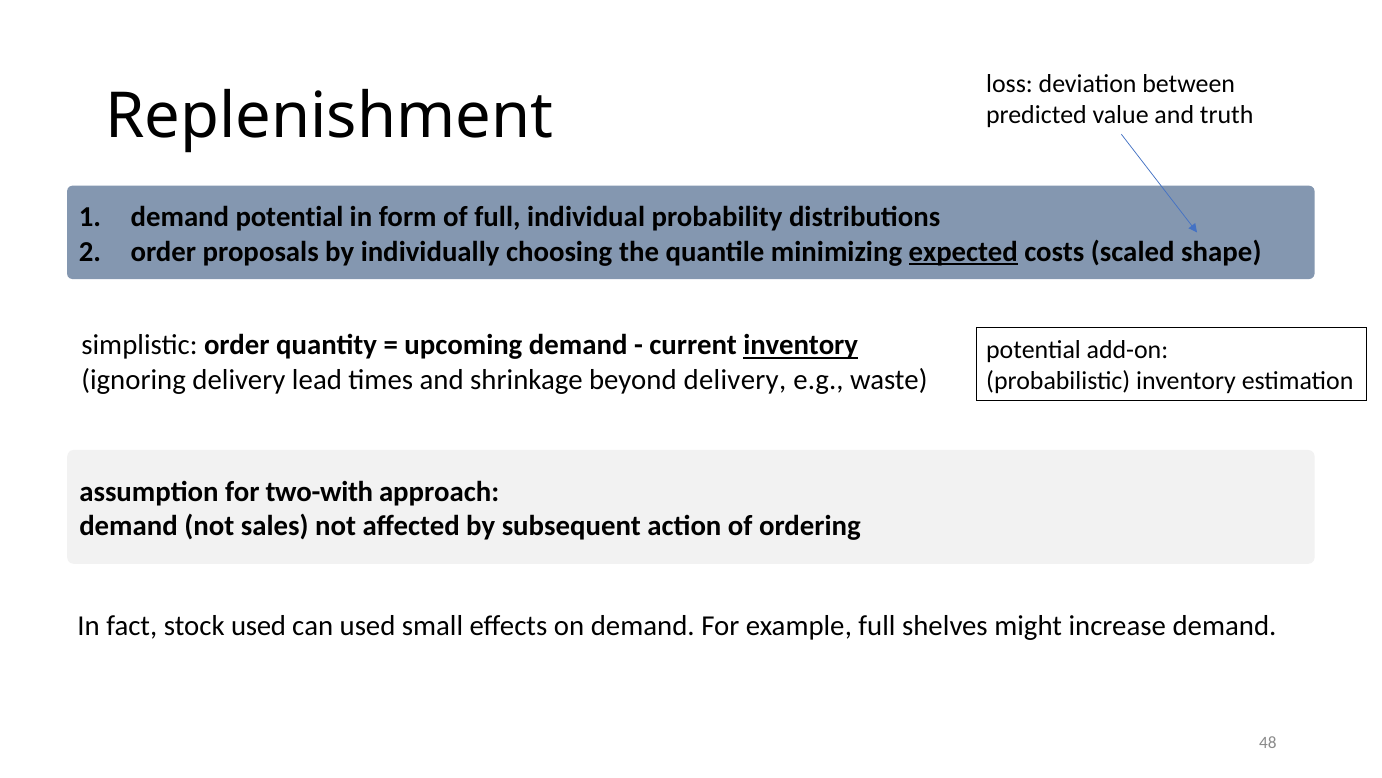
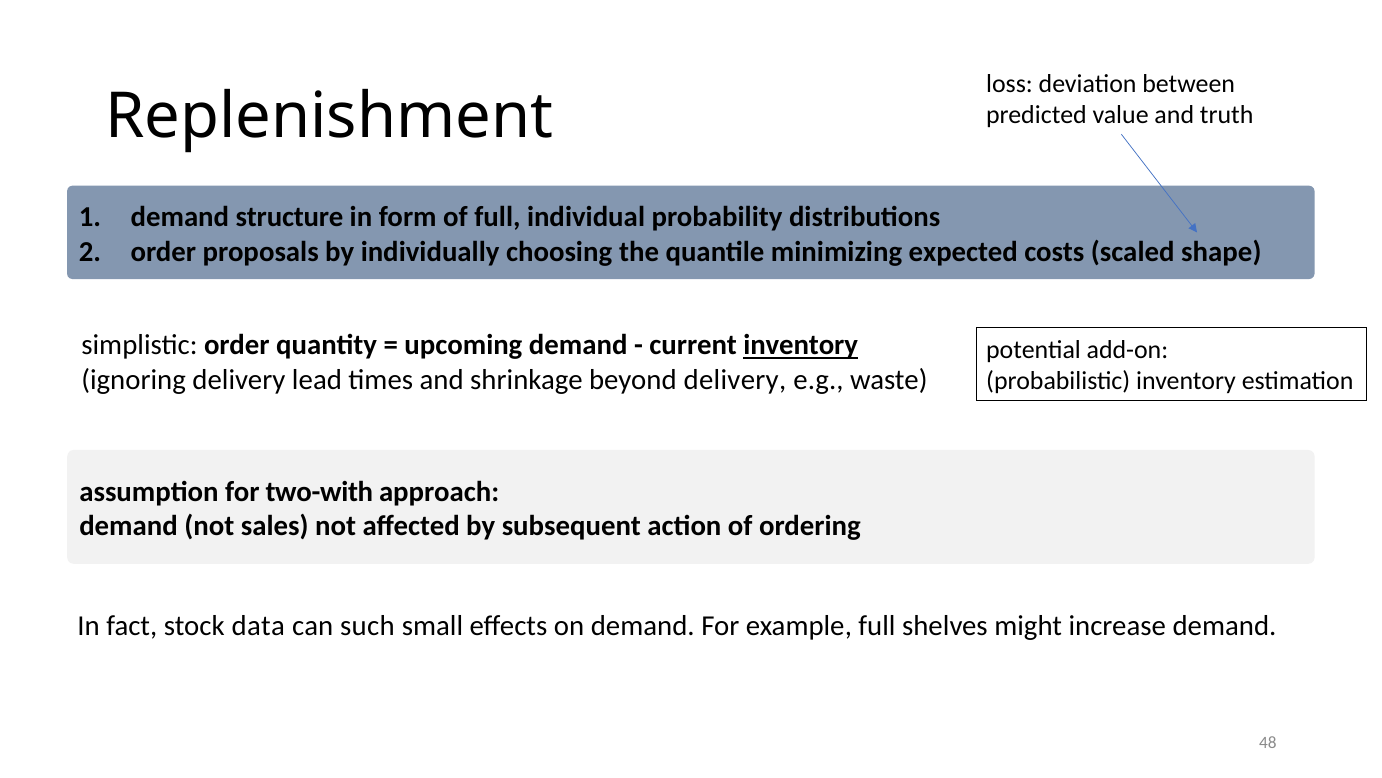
demand potential: potential -> structure
expected underline: present -> none
stock used: used -> data
can used: used -> such
